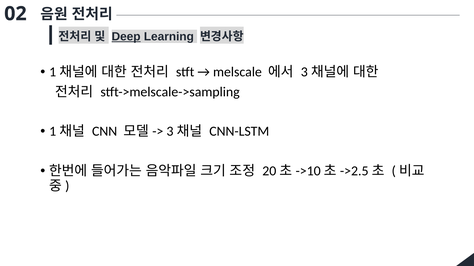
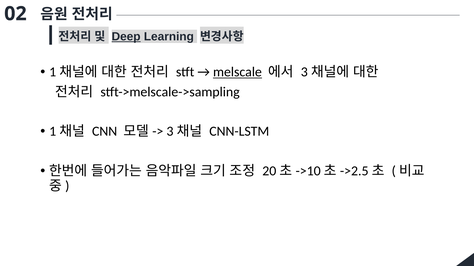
melscale underline: none -> present
